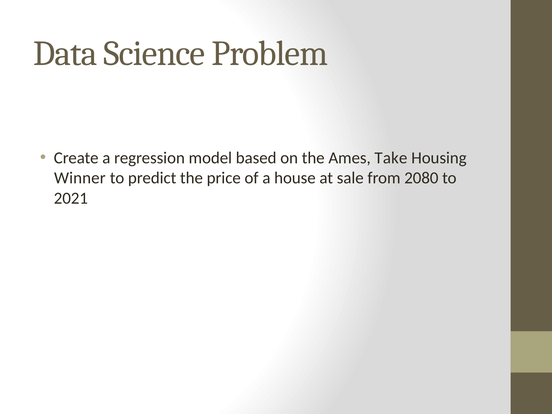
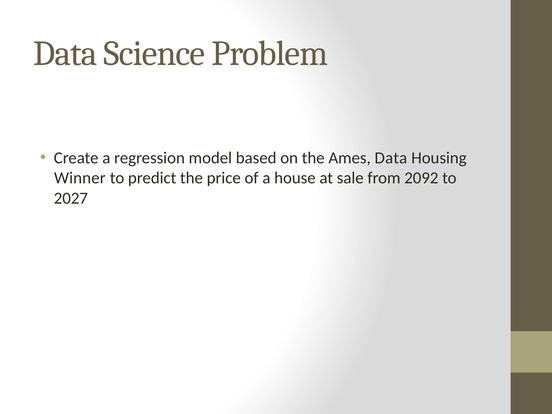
Ames Take: Take -> Data
2080: 2080 -> 2092
2021: 2021 -> 2027
